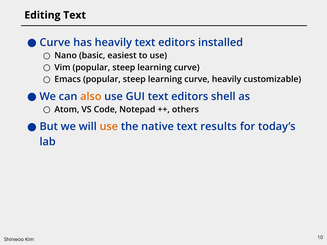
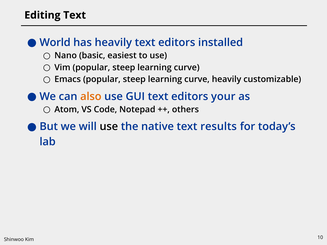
Curve at (55, 43): Curve -> World
shell: shell -> your
use at (109, 127) colour: orange -> black
